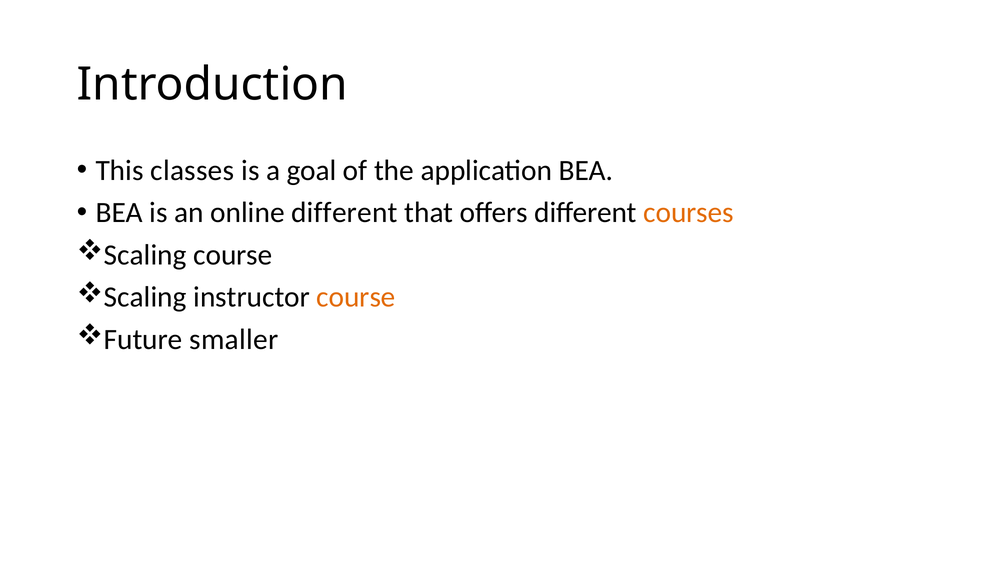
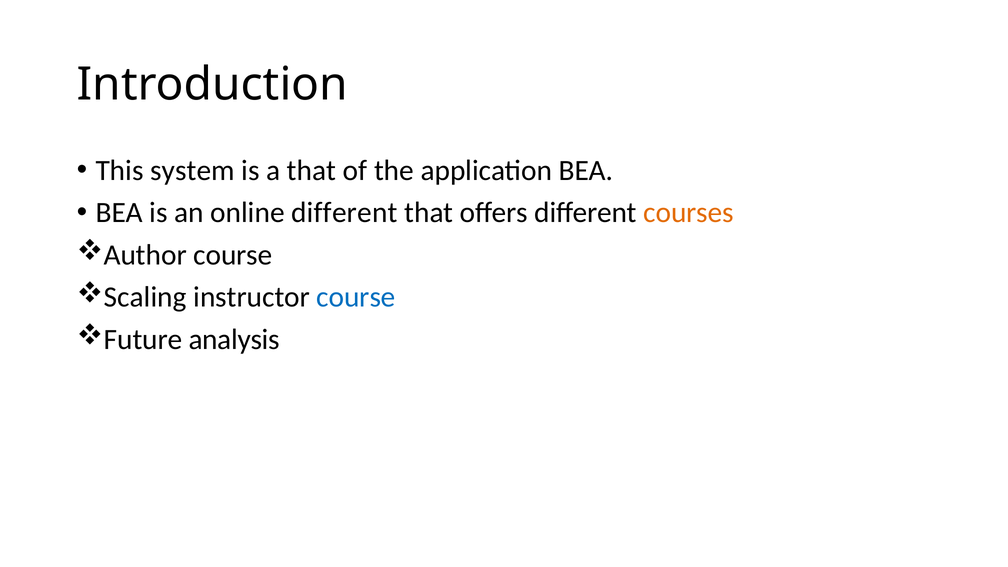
classes: classes -> system
a goal: goal -> that
Scaling at (145, 255): Scaling -> Author
course at (356, 297) colour: orange -> blue
smaller: smaller -> analysis
